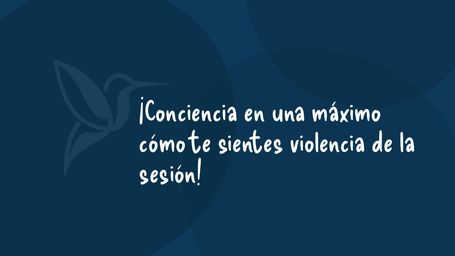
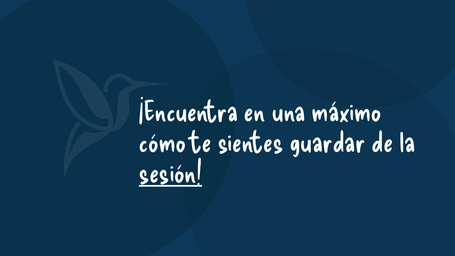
¡Conciencia: ¡Conciencia -> ¡Encuentra
violencia: violencia -> guardar
sesión underline: none -> present
